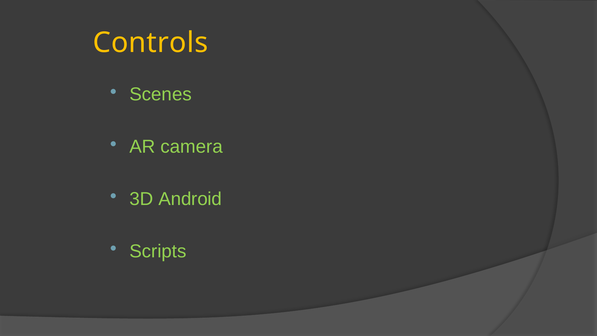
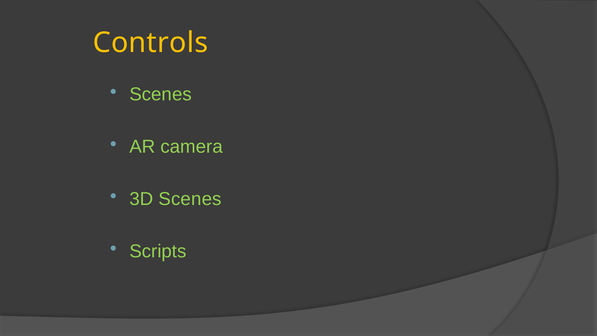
3D Android: Android -> Scenes
